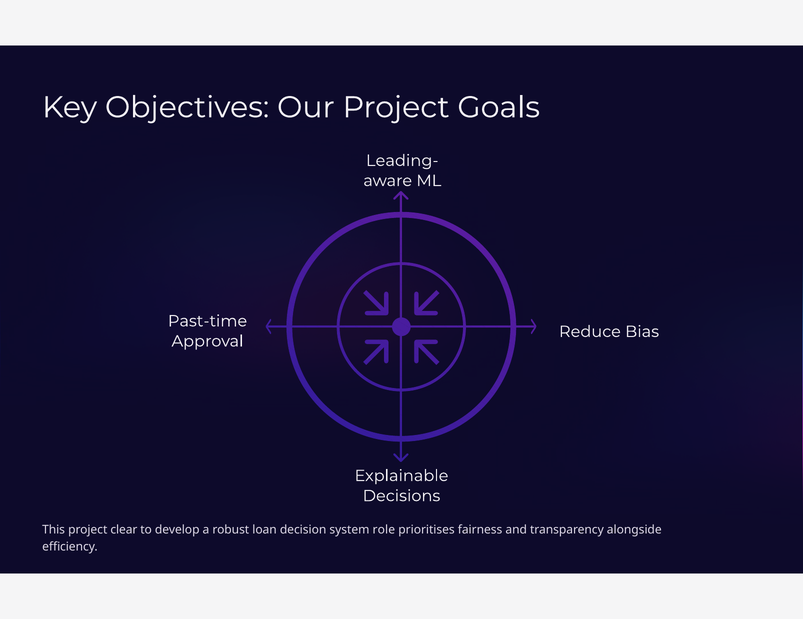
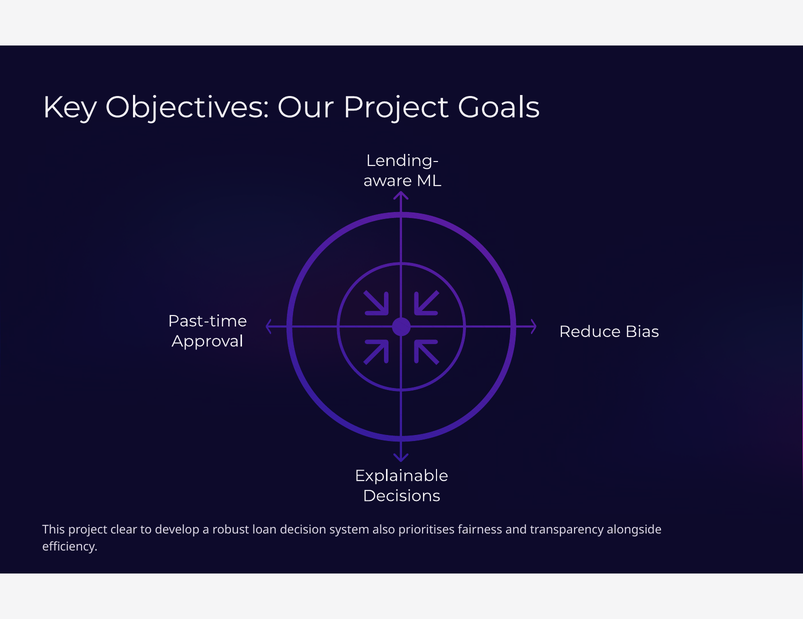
Leading-: Leading- -> Lending-
role: role -> also
